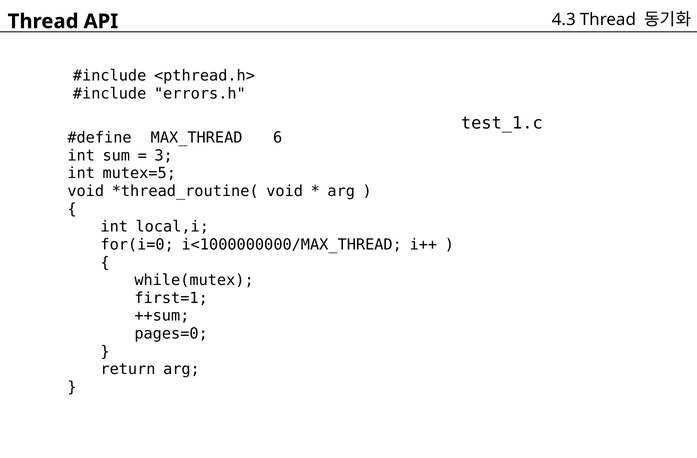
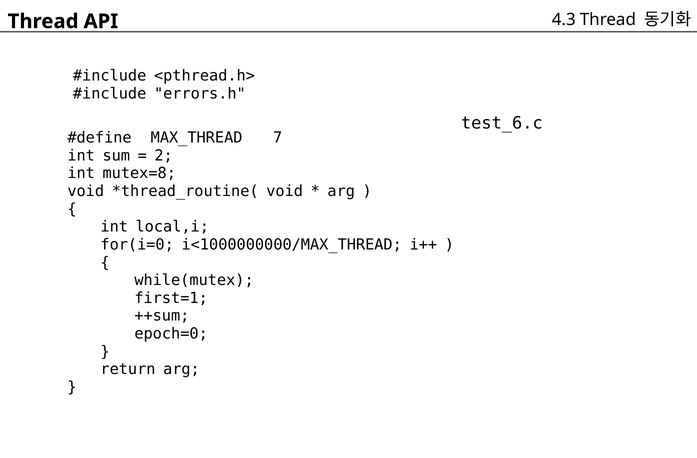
test_1.c: test_1.c -> test_6.c
6: 6 -> 7
3: 3 -> 2
mutex=5: mutex=5 -> mutex=8
pages=0: pages=0 -> epoch=0
